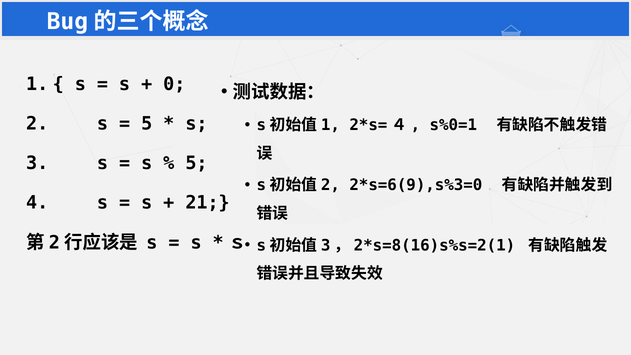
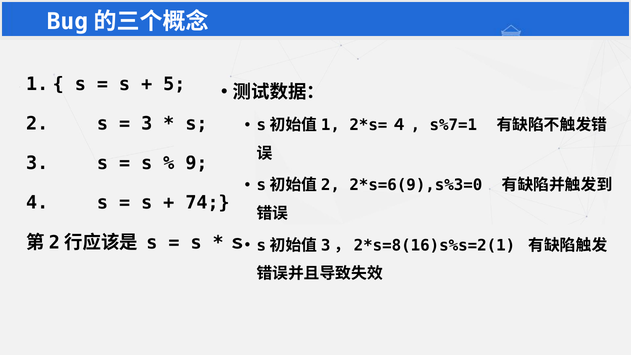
0: 0 -> 5
5 at (147, 124): 5 -> 3
s%0=1: s%0=1 -> s%7=1
5 at (196, 163): 5 -> 9
21: 21 -> 74
